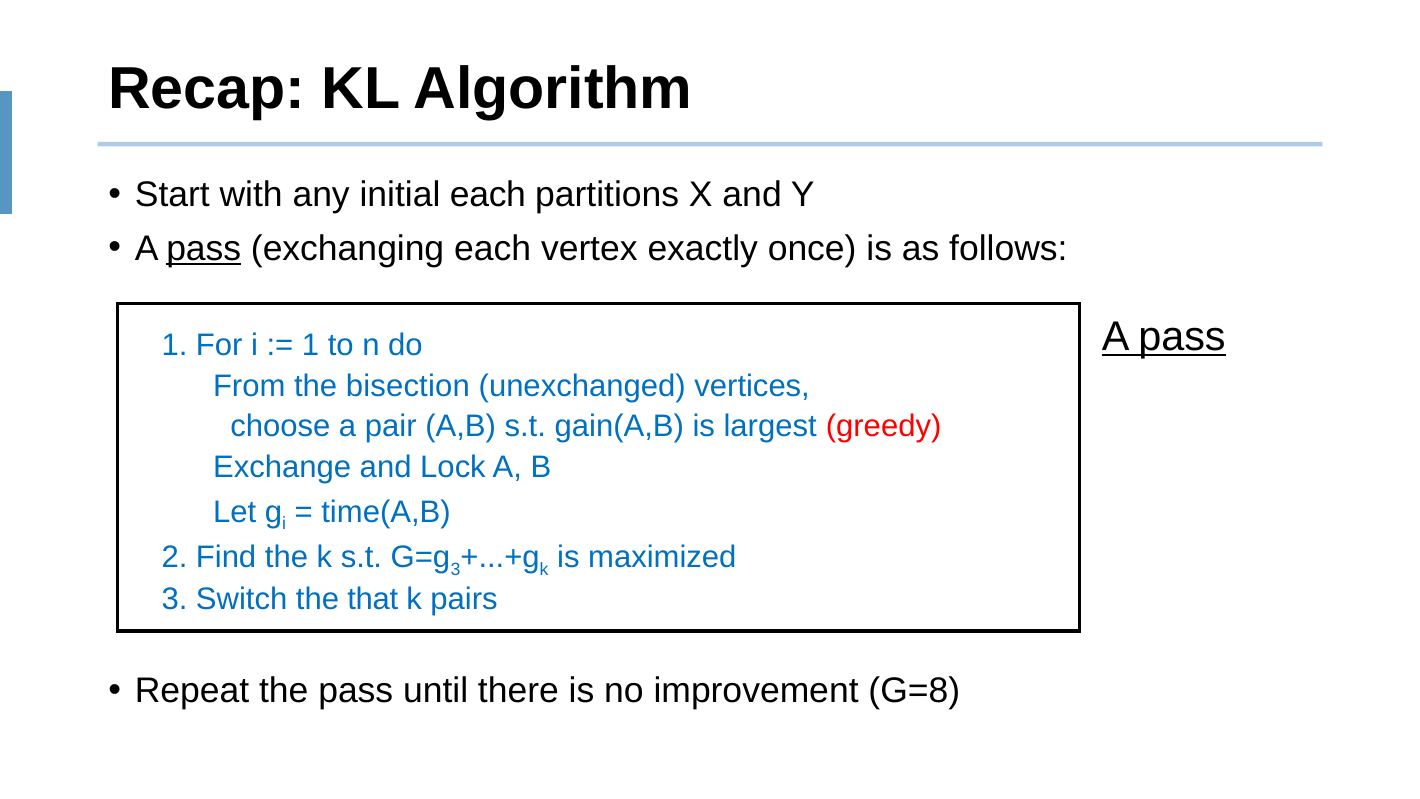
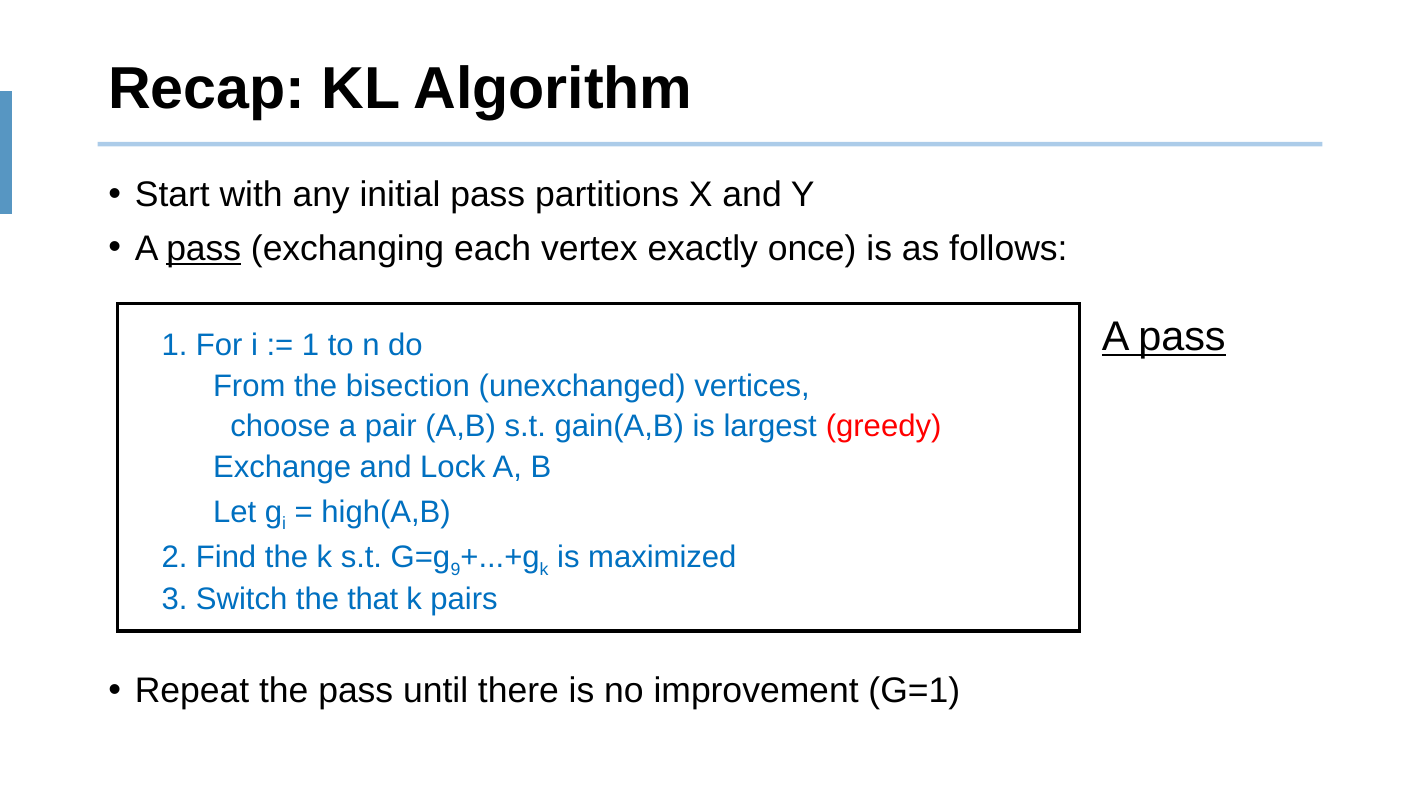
initial each: each -> pass
time(A,B: time(A,B -> high(A,B
3 at (456, 569): 3 -> 9
G=8: G=8 -> G=1
